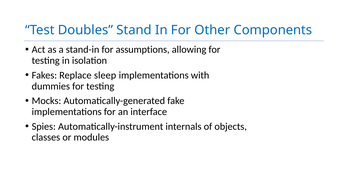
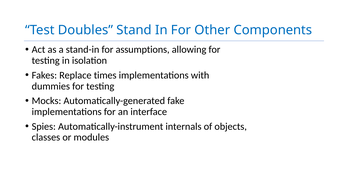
sleep: sleep -> times
